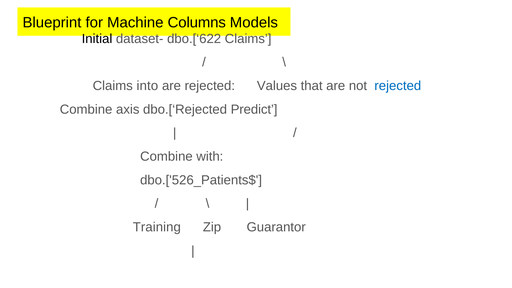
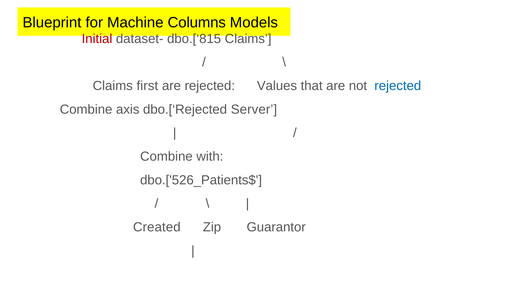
Initial colour: black -> red
dbo.[‘622: dbo.[‘622 -> dbo.[‘815
into: into -> first
Predict: Predict -> Server
Training: Training -> Created
